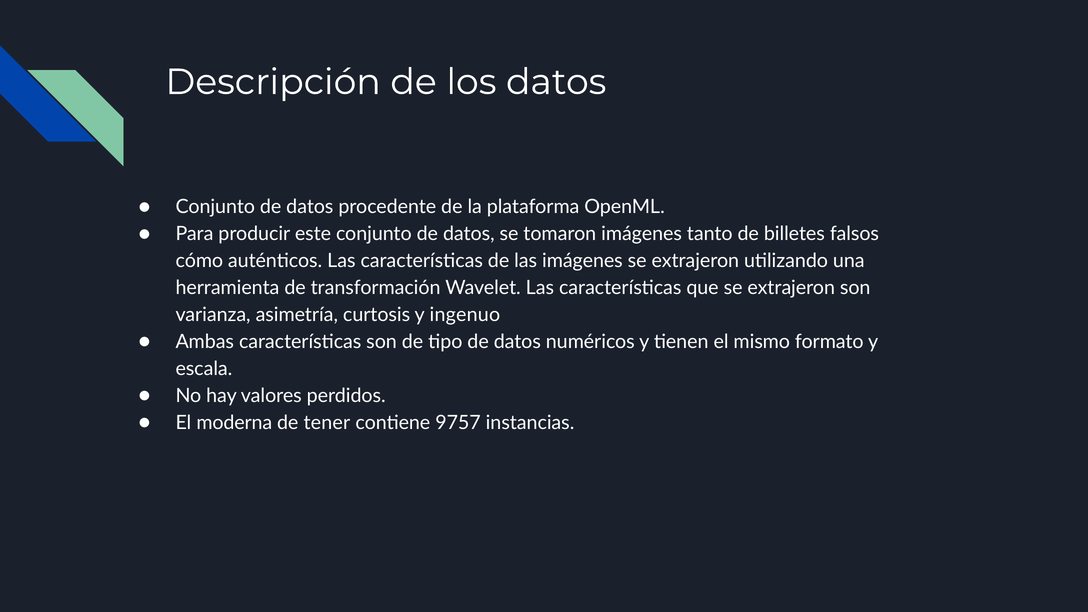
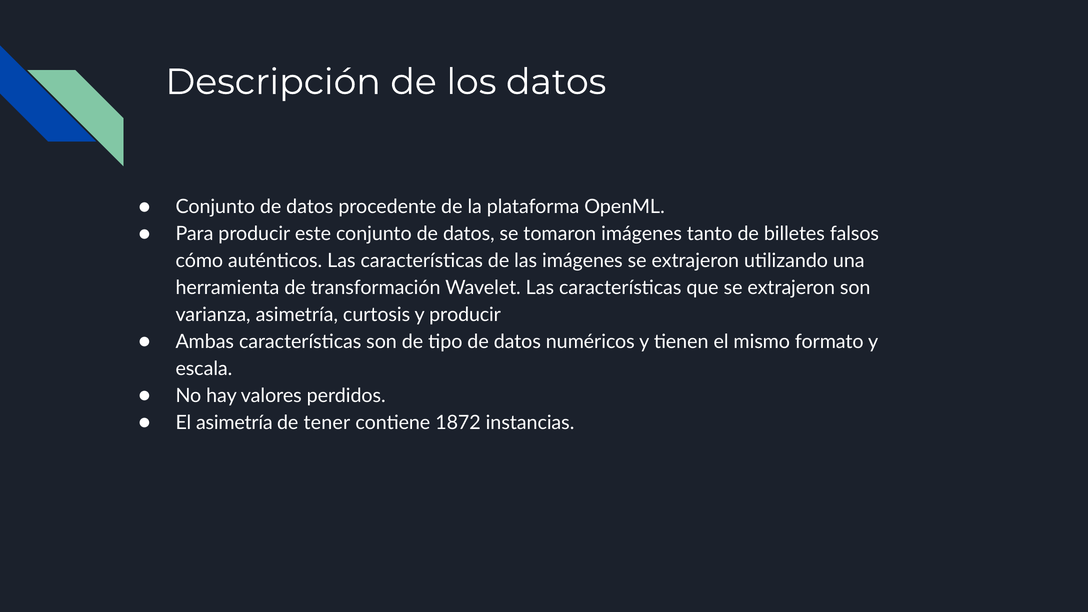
y ingenuo: ingenuo -> producir
El moderna: moderna -> asimetría
9757: 9757 -> 1872
